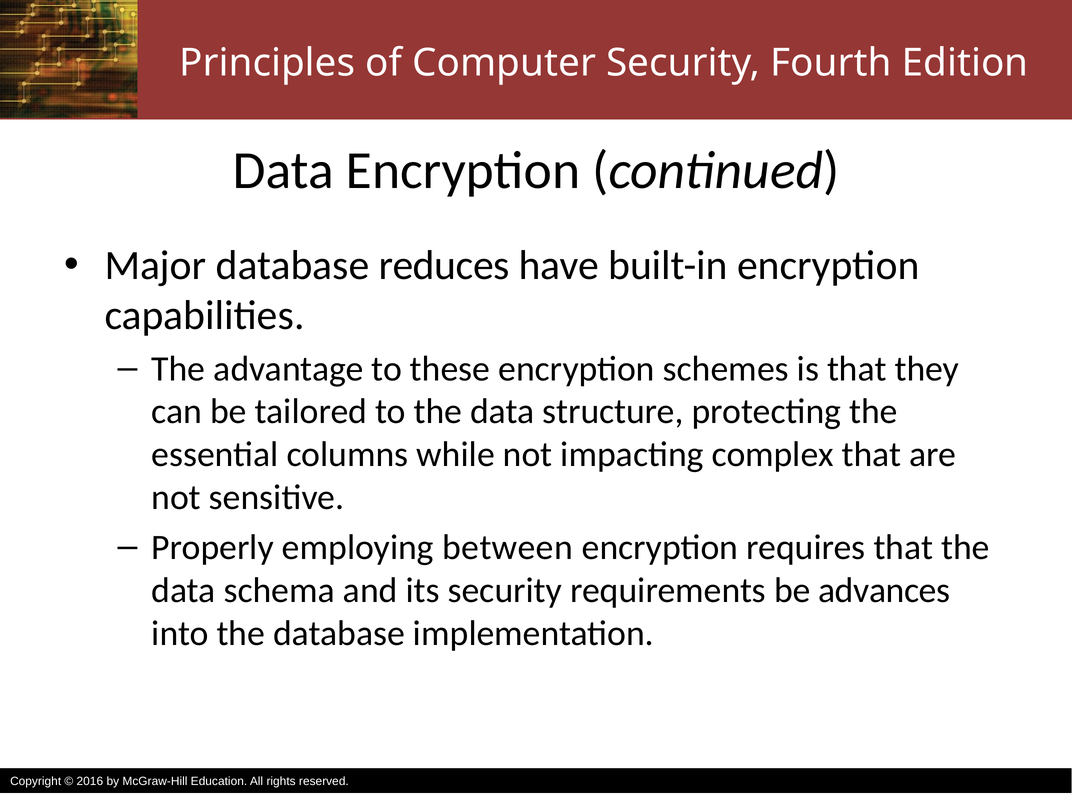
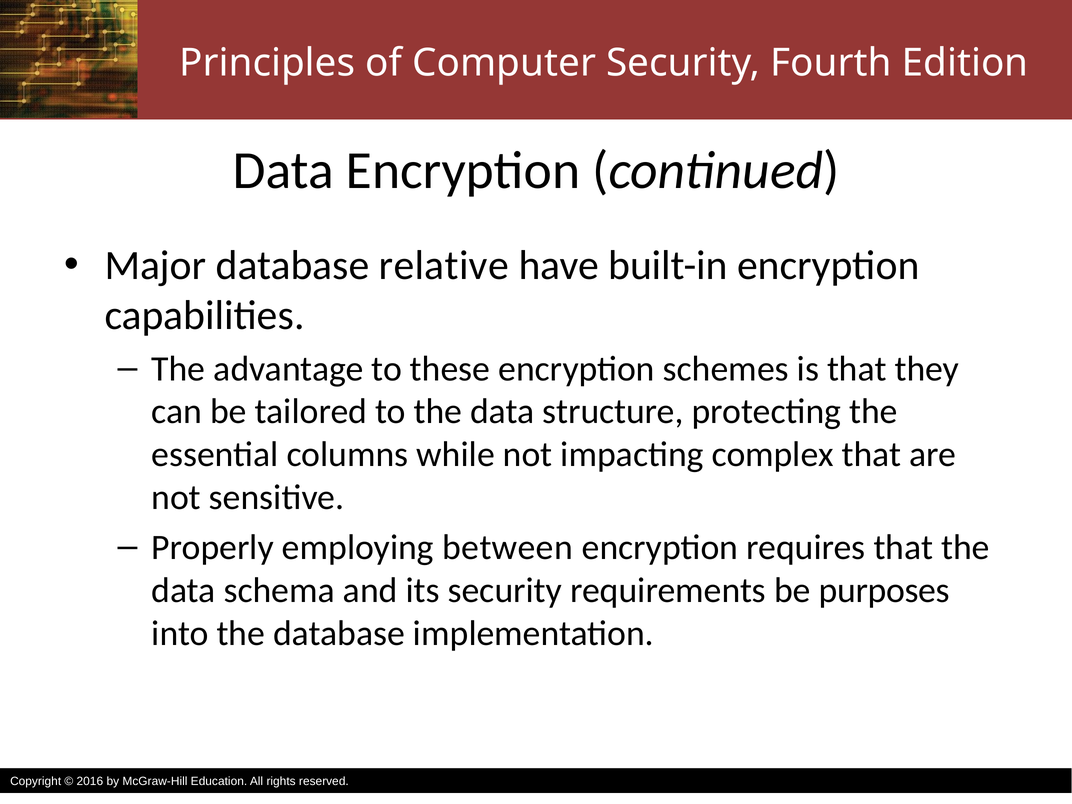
reduces: reduces -> relative
advances: advances -> purposes
